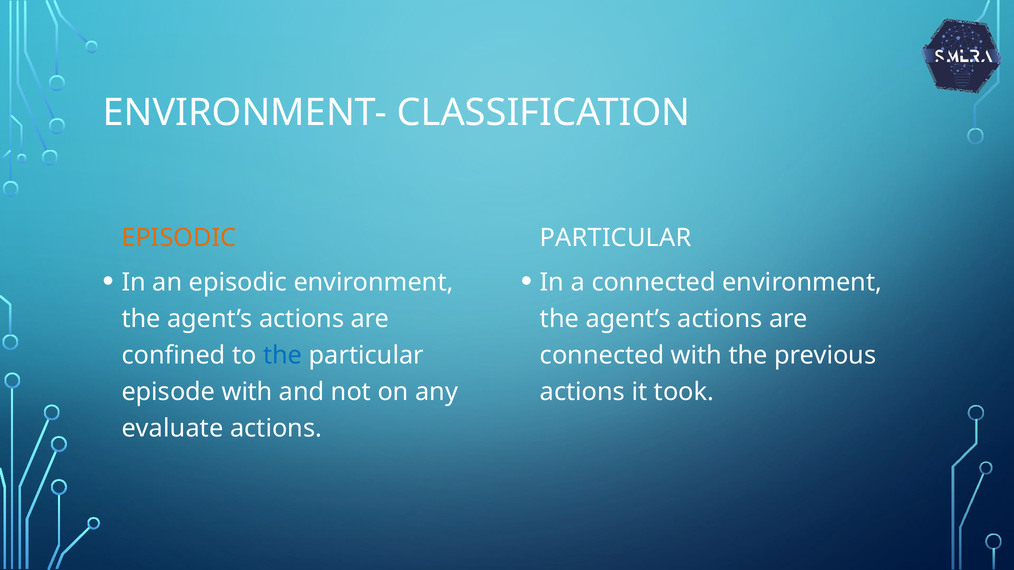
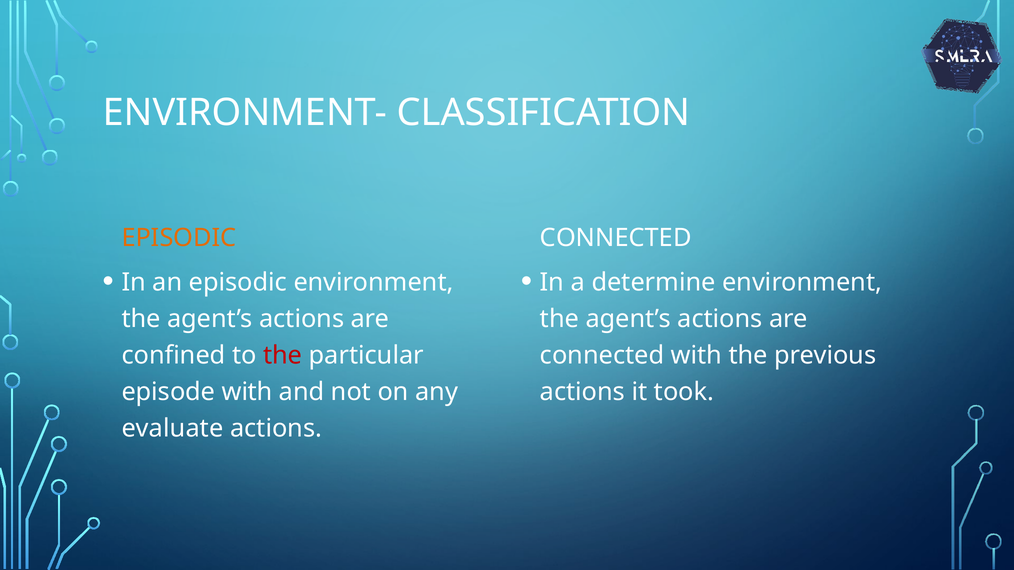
PARTICULAR at (616, 238): PARTICULAR -> CONNECTED
a connected: connected -> determine
the at (283, 355) colour: blue -> red
